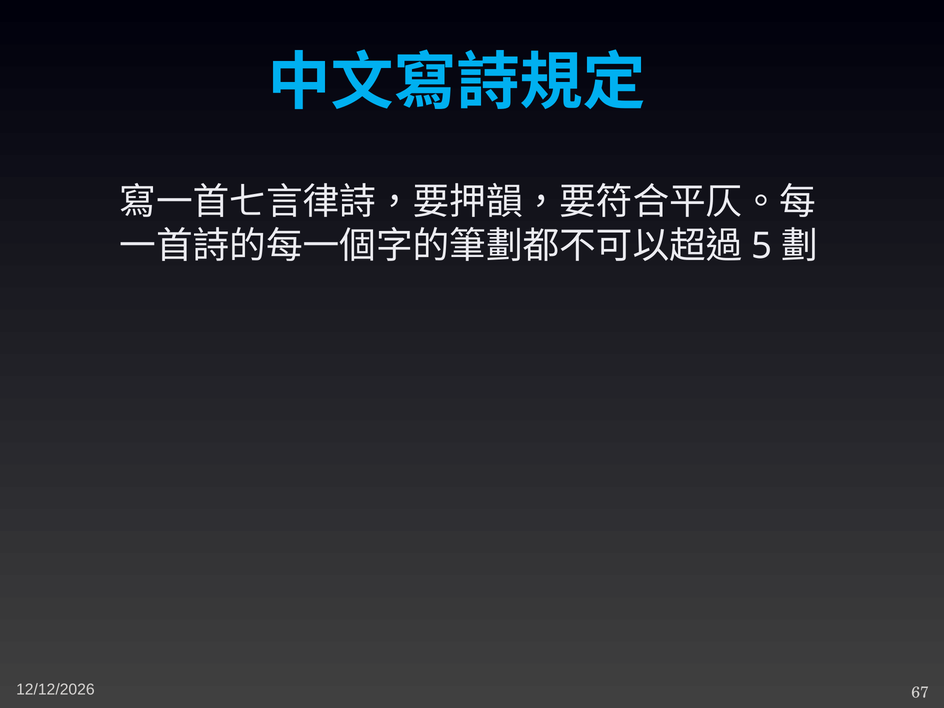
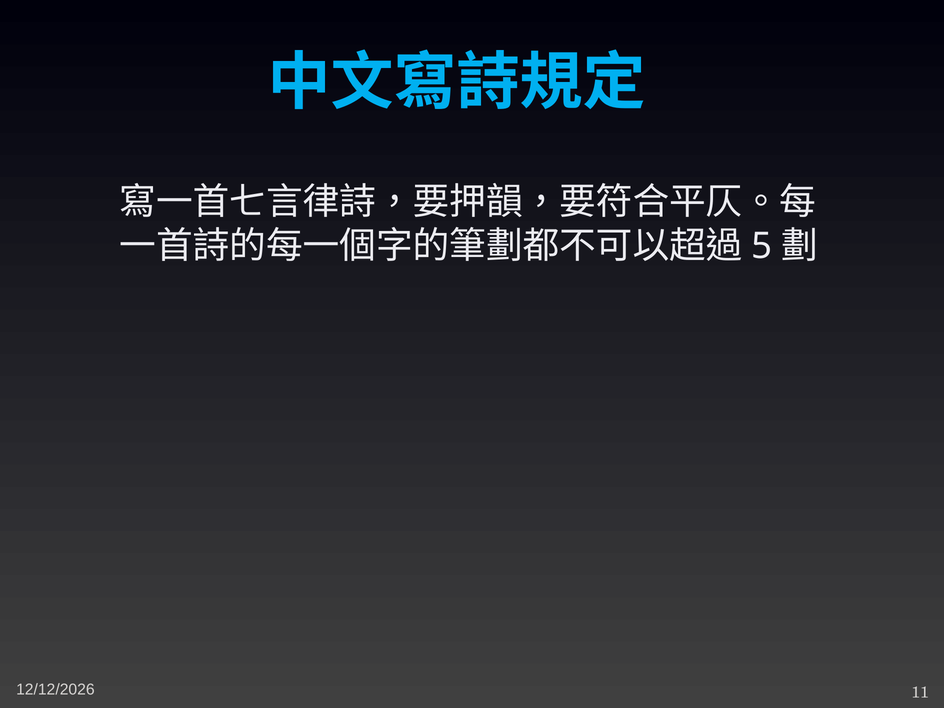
67: 67 -> 11
